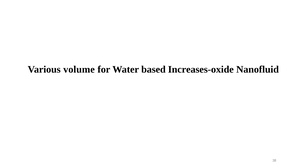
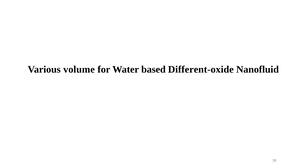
Increases-oxide: Increases-oxide -> Different-oxide
